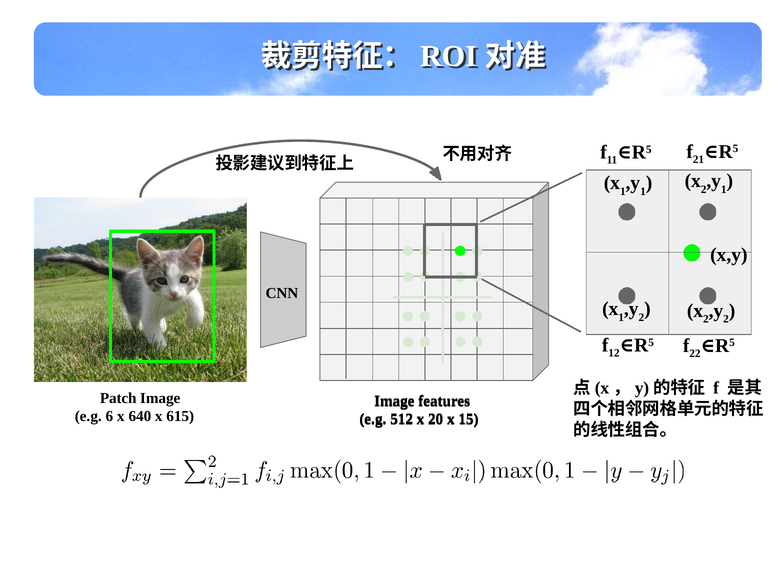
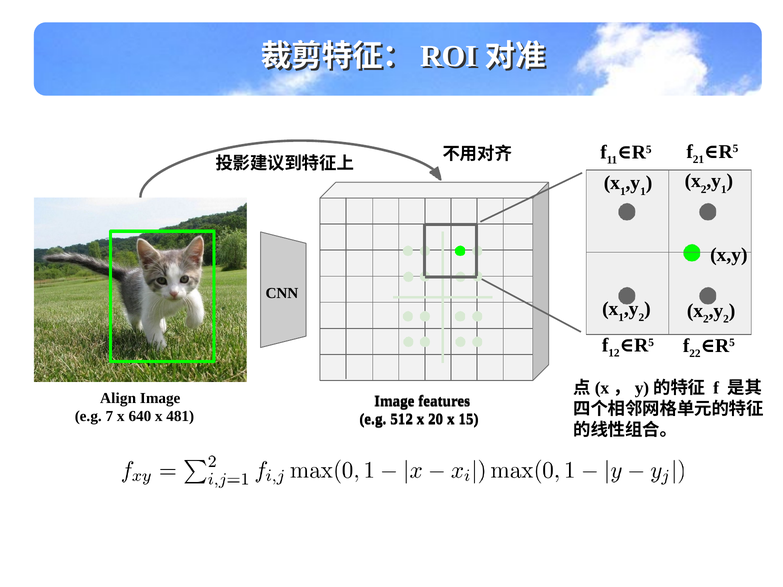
Patch: Patch -> Align
6: 6 -> 7
615: 615 -> 481
